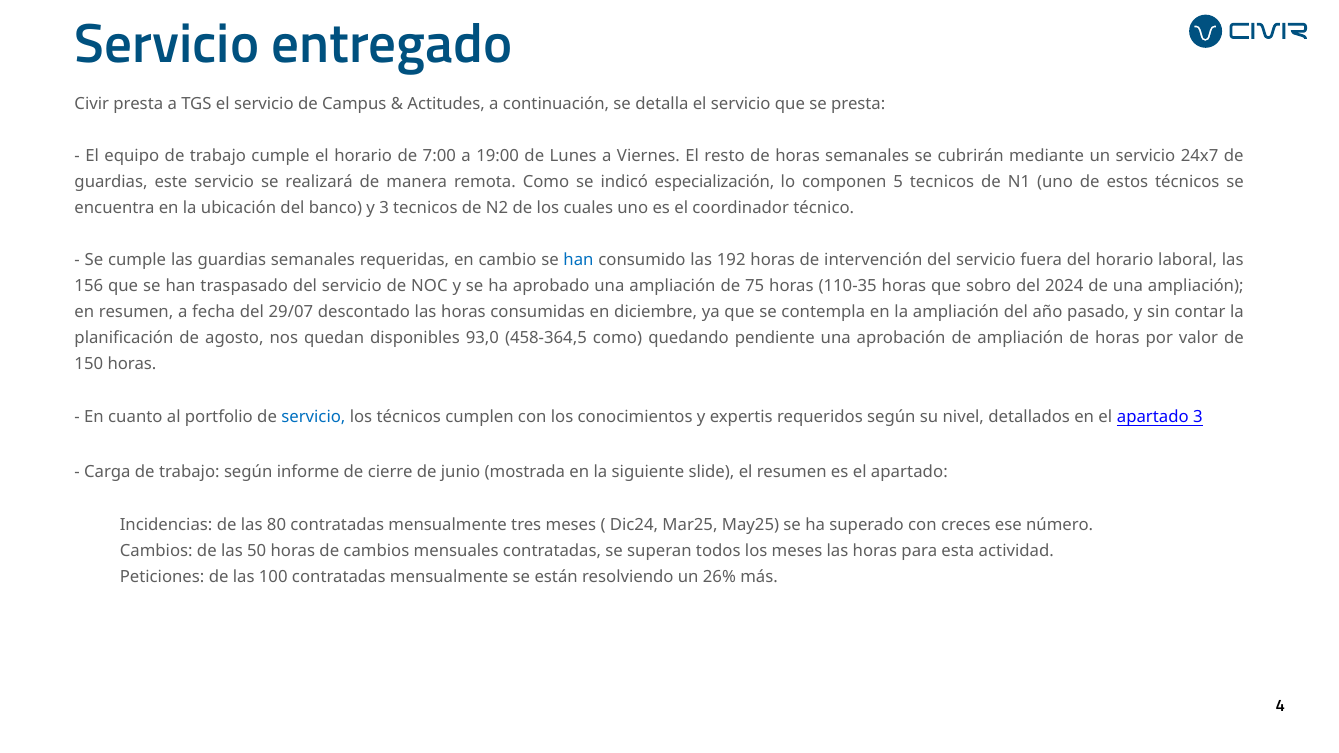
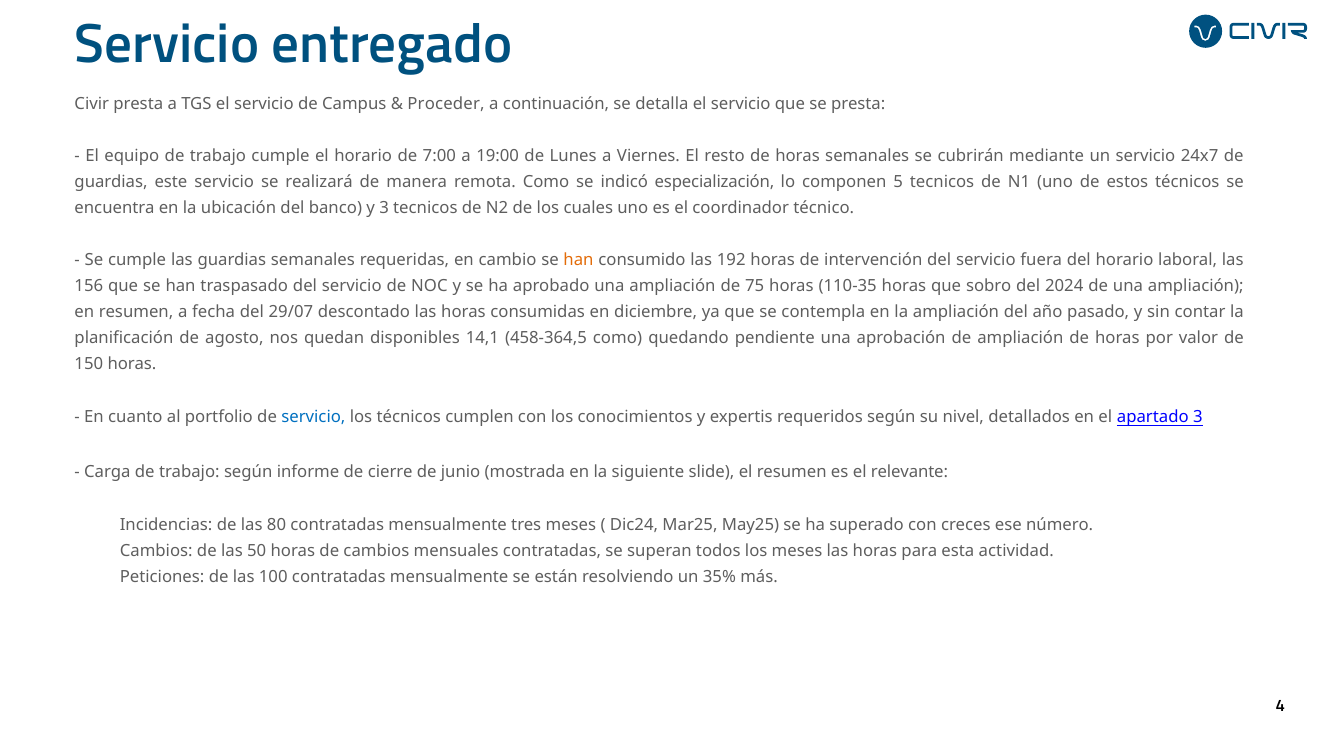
Actitudes: Actitudes -> Proceder
han at (579, 260) colour: blue -> orange
93,0: 93,0 -> 14,1
es el apartado: apartado -> relevante
26%: 26% -> 35%
